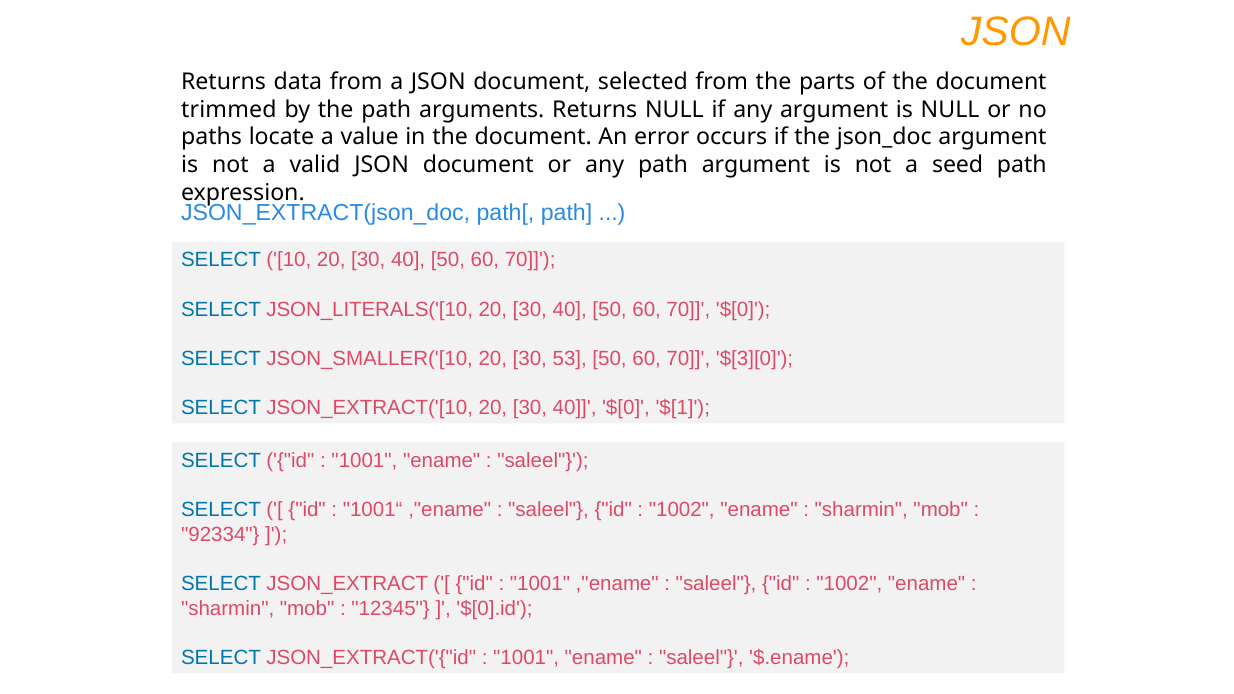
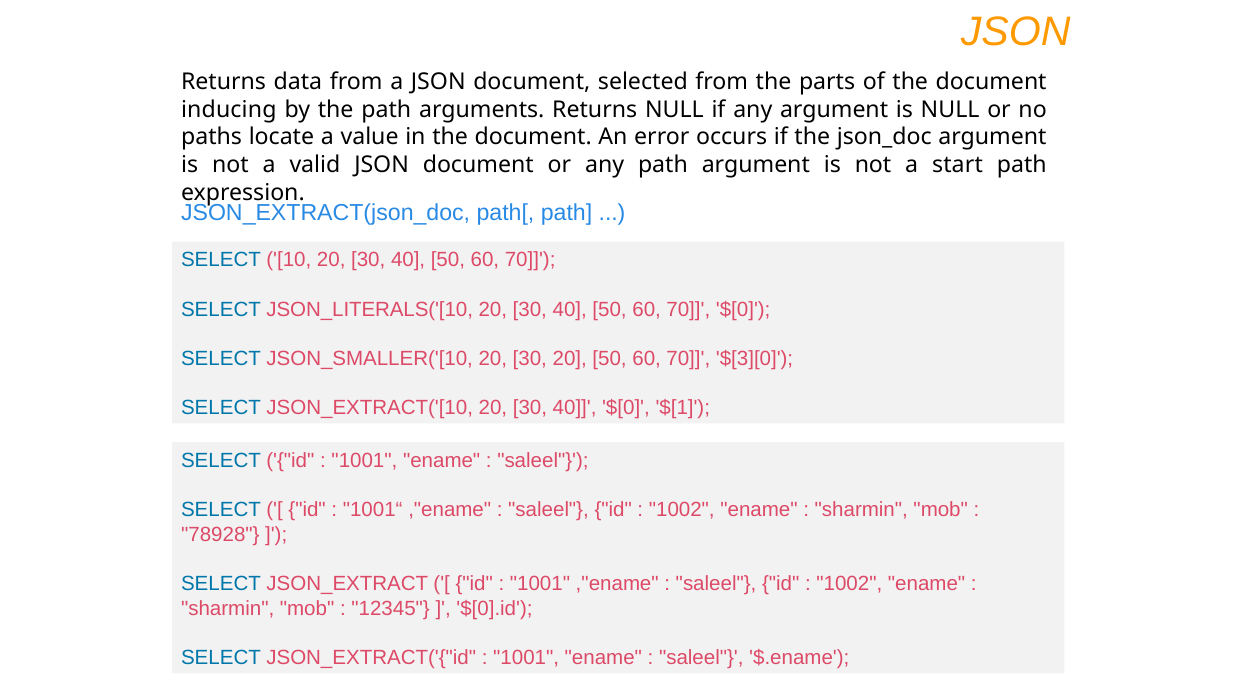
trimmed: trimmed -> inducing
seed: seed -> start
30 53: 53 -> 20
92334: 92334 -> 78928
